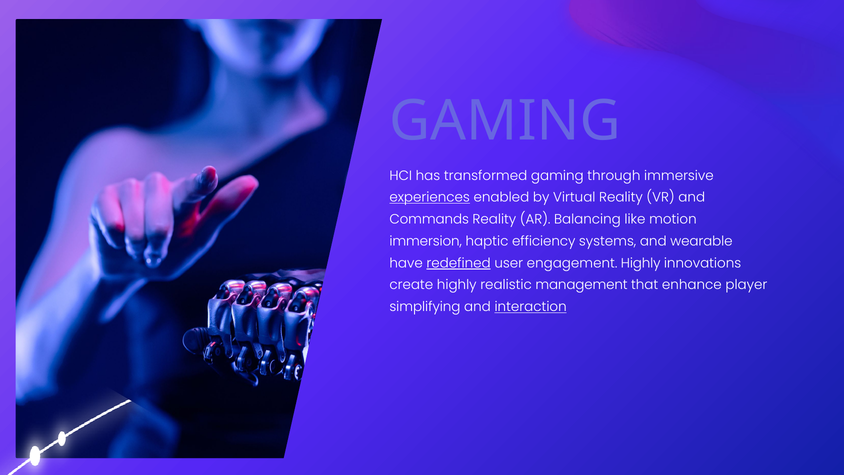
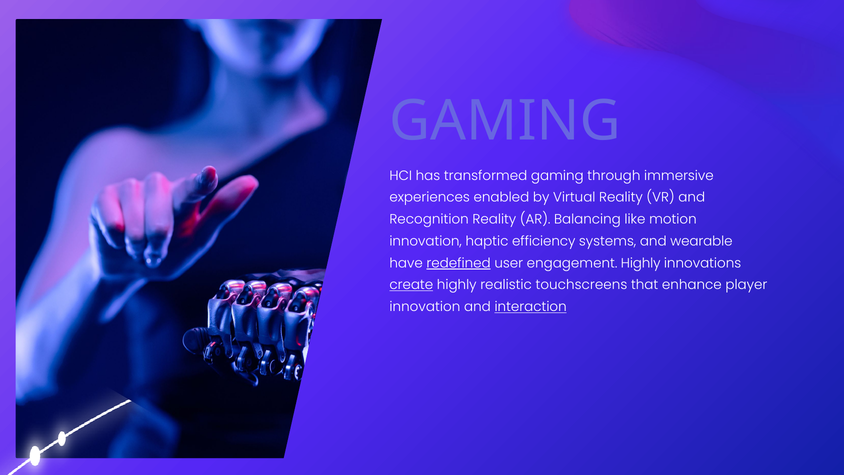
experiences underline: present -> none
Commands: Commands -> Recognition
immersion at (426, 241): immersion -> innovation
create underline: none -> present
management: management -> touchscreens
simplifying at (425, 307): simplifying -> innovation
